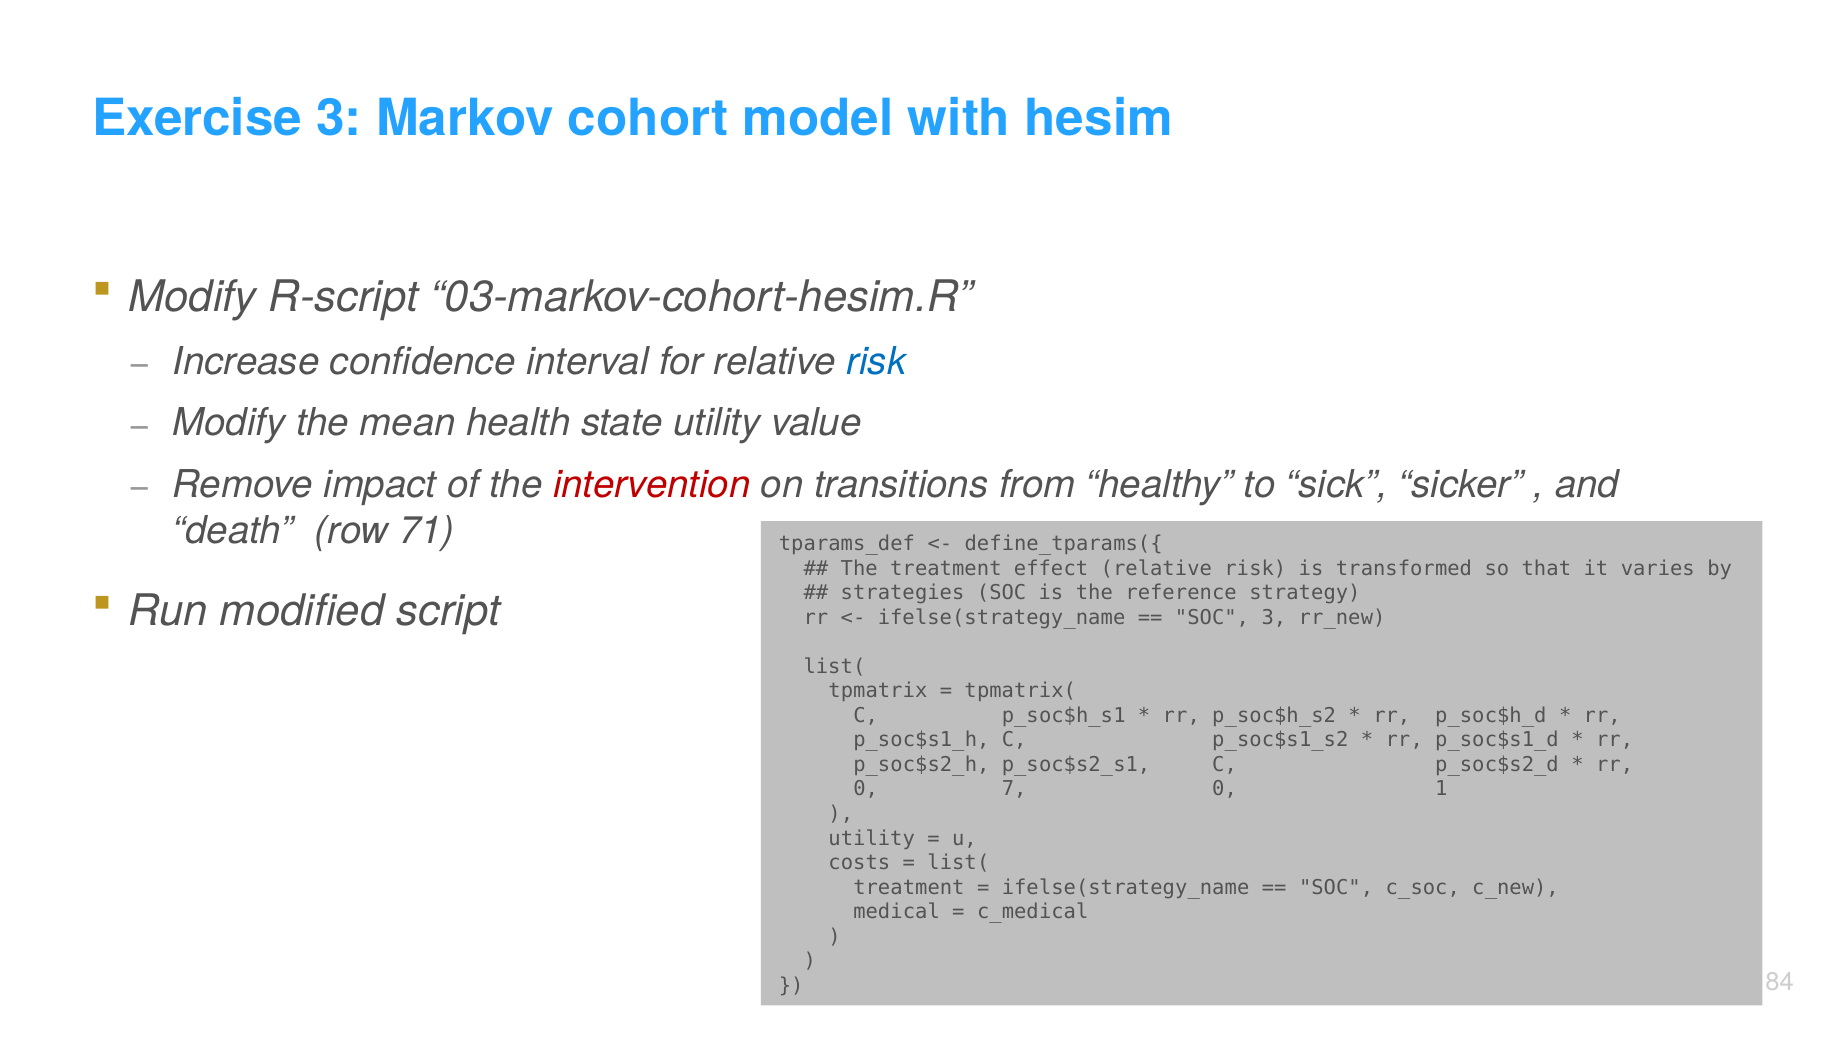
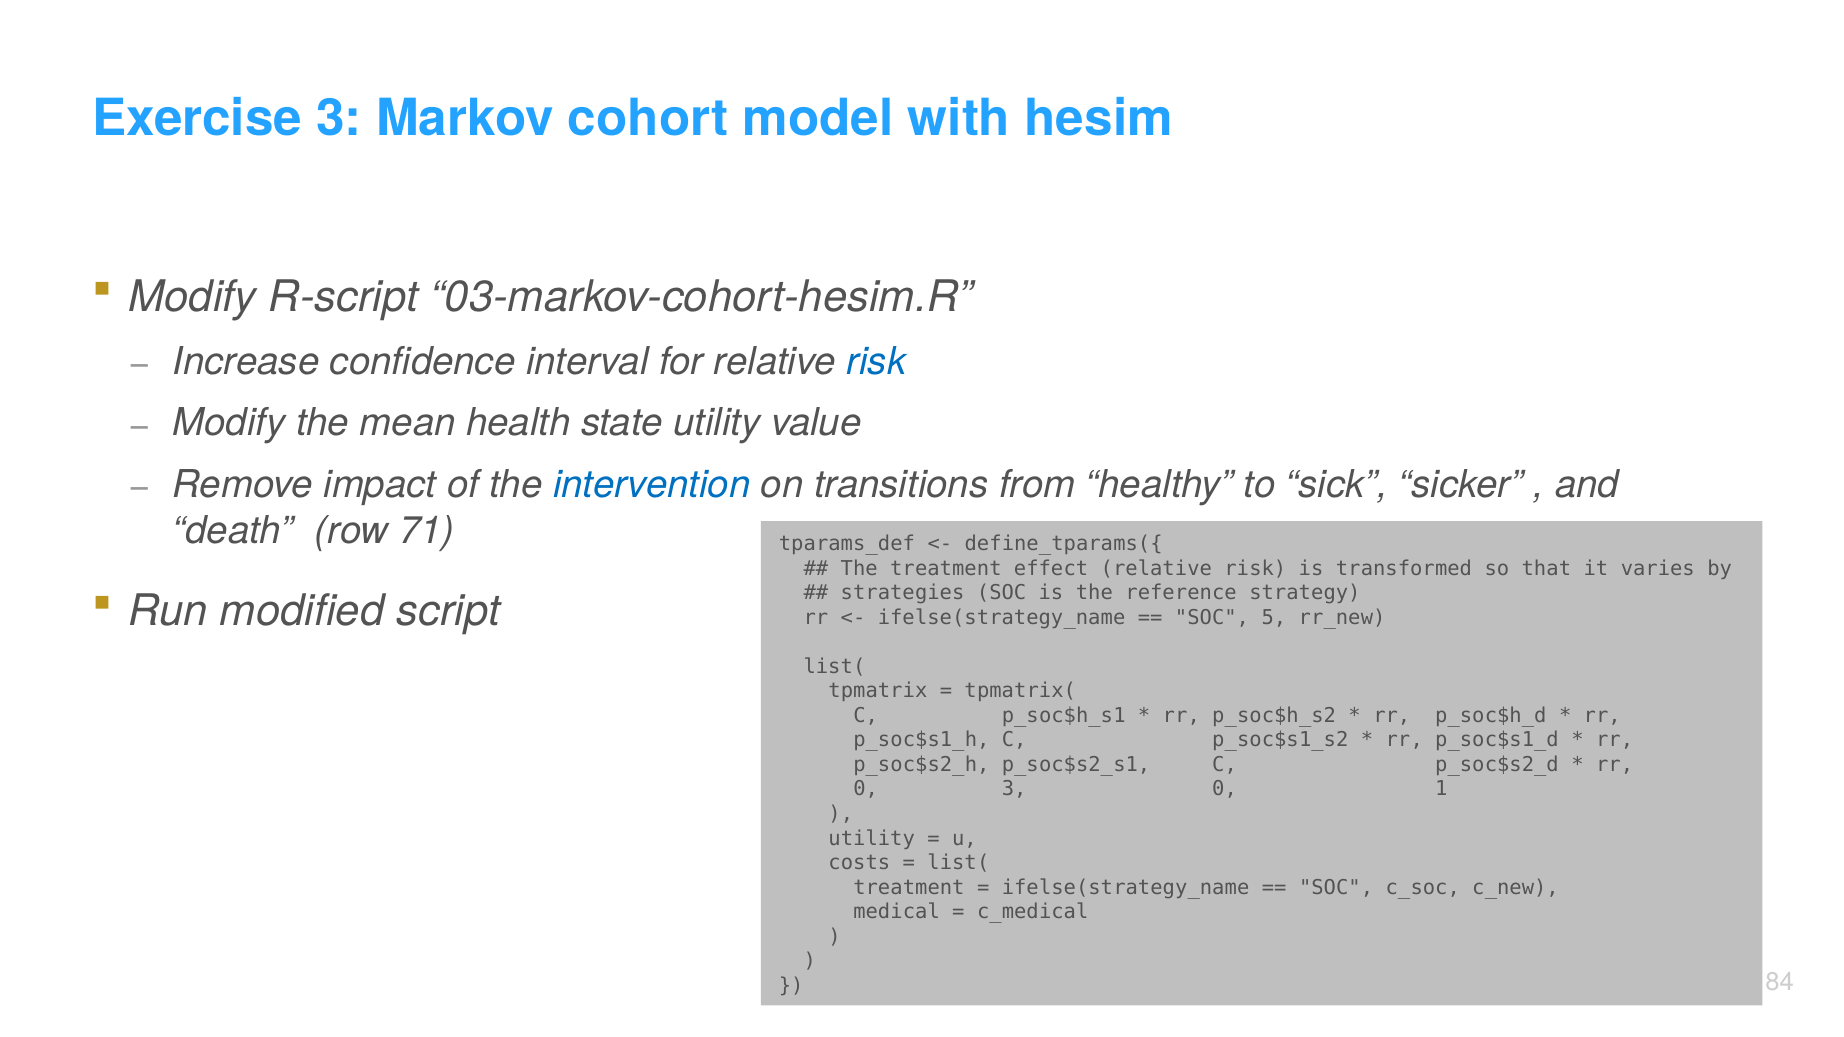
intervention colour: red -> blue
SOC 3: 3 -> 5
0 7: 7 -> 3
